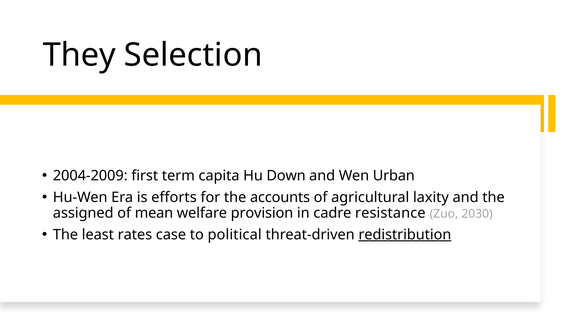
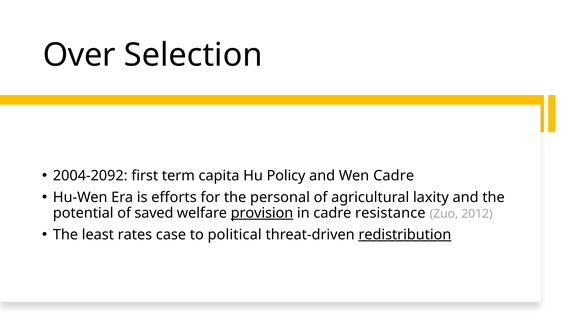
They: They -> Over
2004-2009: 2004-2009 -> 2004-2092
Down: Down -> Policy
Wen Urban: Urban -> Cadre
accounts: accounts -> personal
assigned: assigned -> potential
mean: mean -> saved
provision underline: none -> present
2030: 2030 -> 2012
